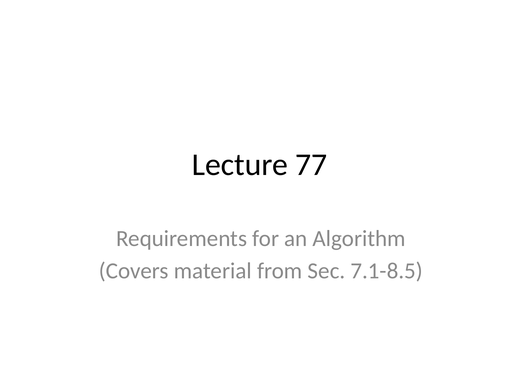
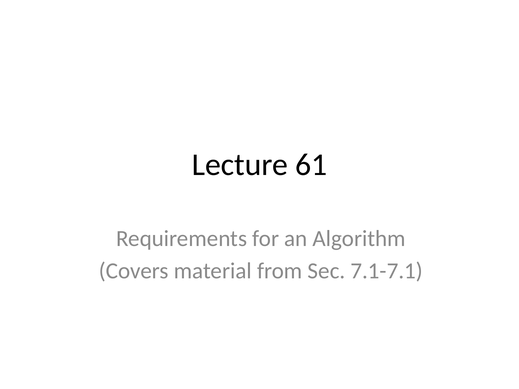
77: 77 -> 61
7.1-8.5: 7.1-8.5 -> 7.1-7.1
